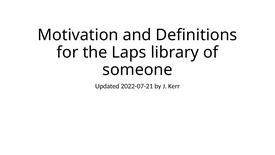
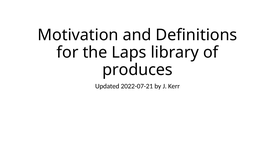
someone: someone -> produces
